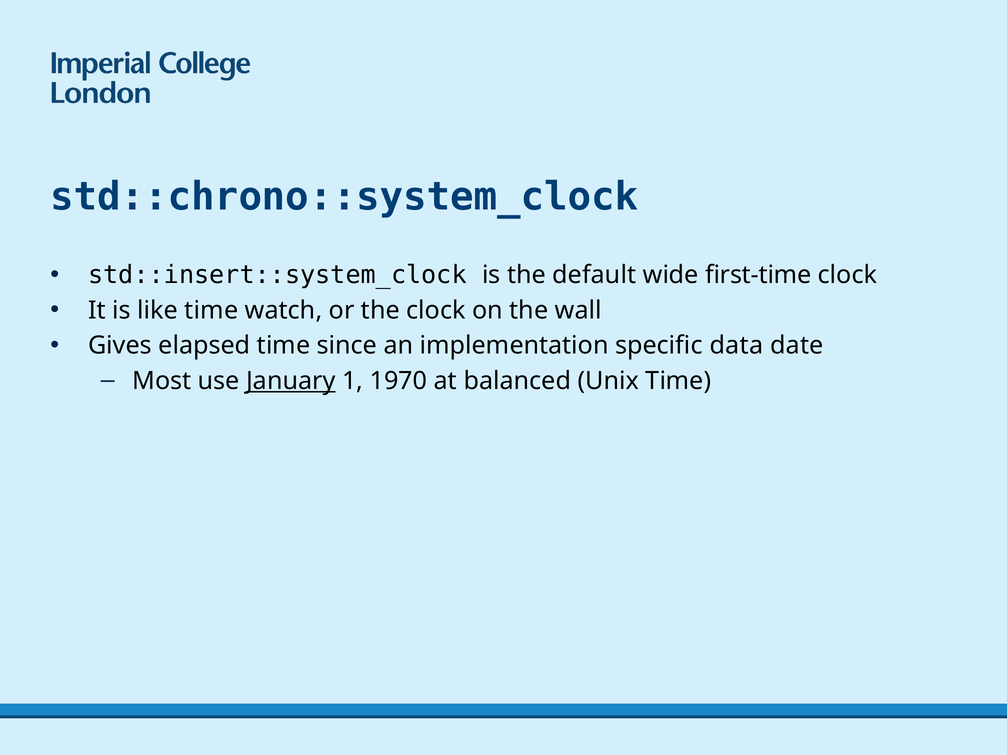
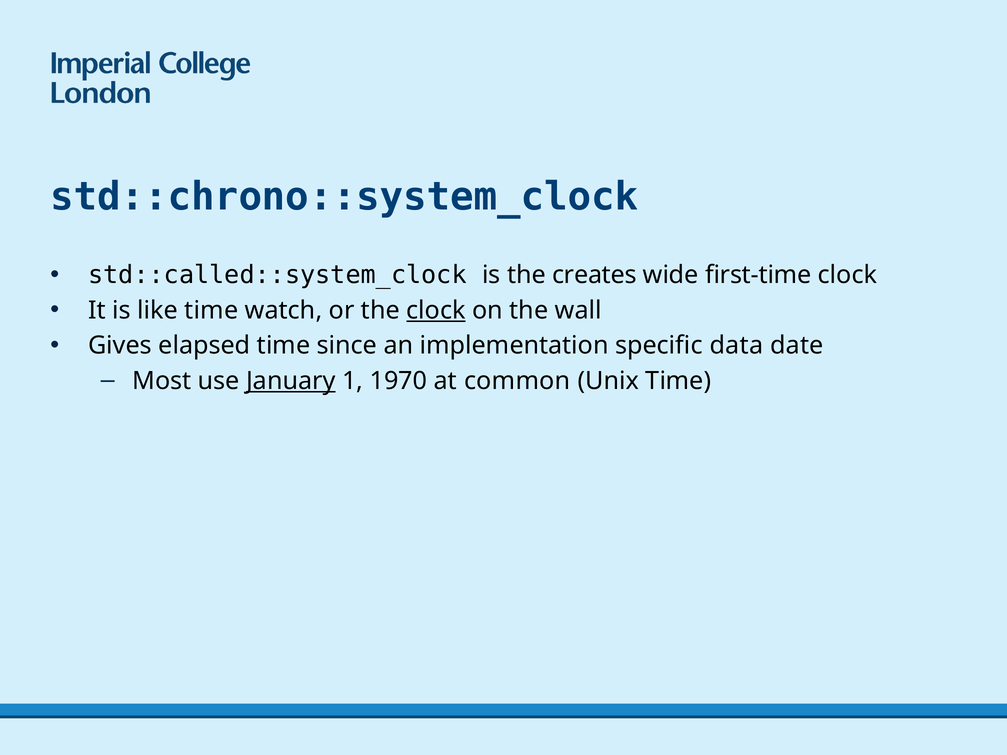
std::insert::system_clock: std::insert::system_clock -> std::called::system_clock
default: default -> creates
clock at (436, 311) underline: none -> present
balanced: balanced -> common
